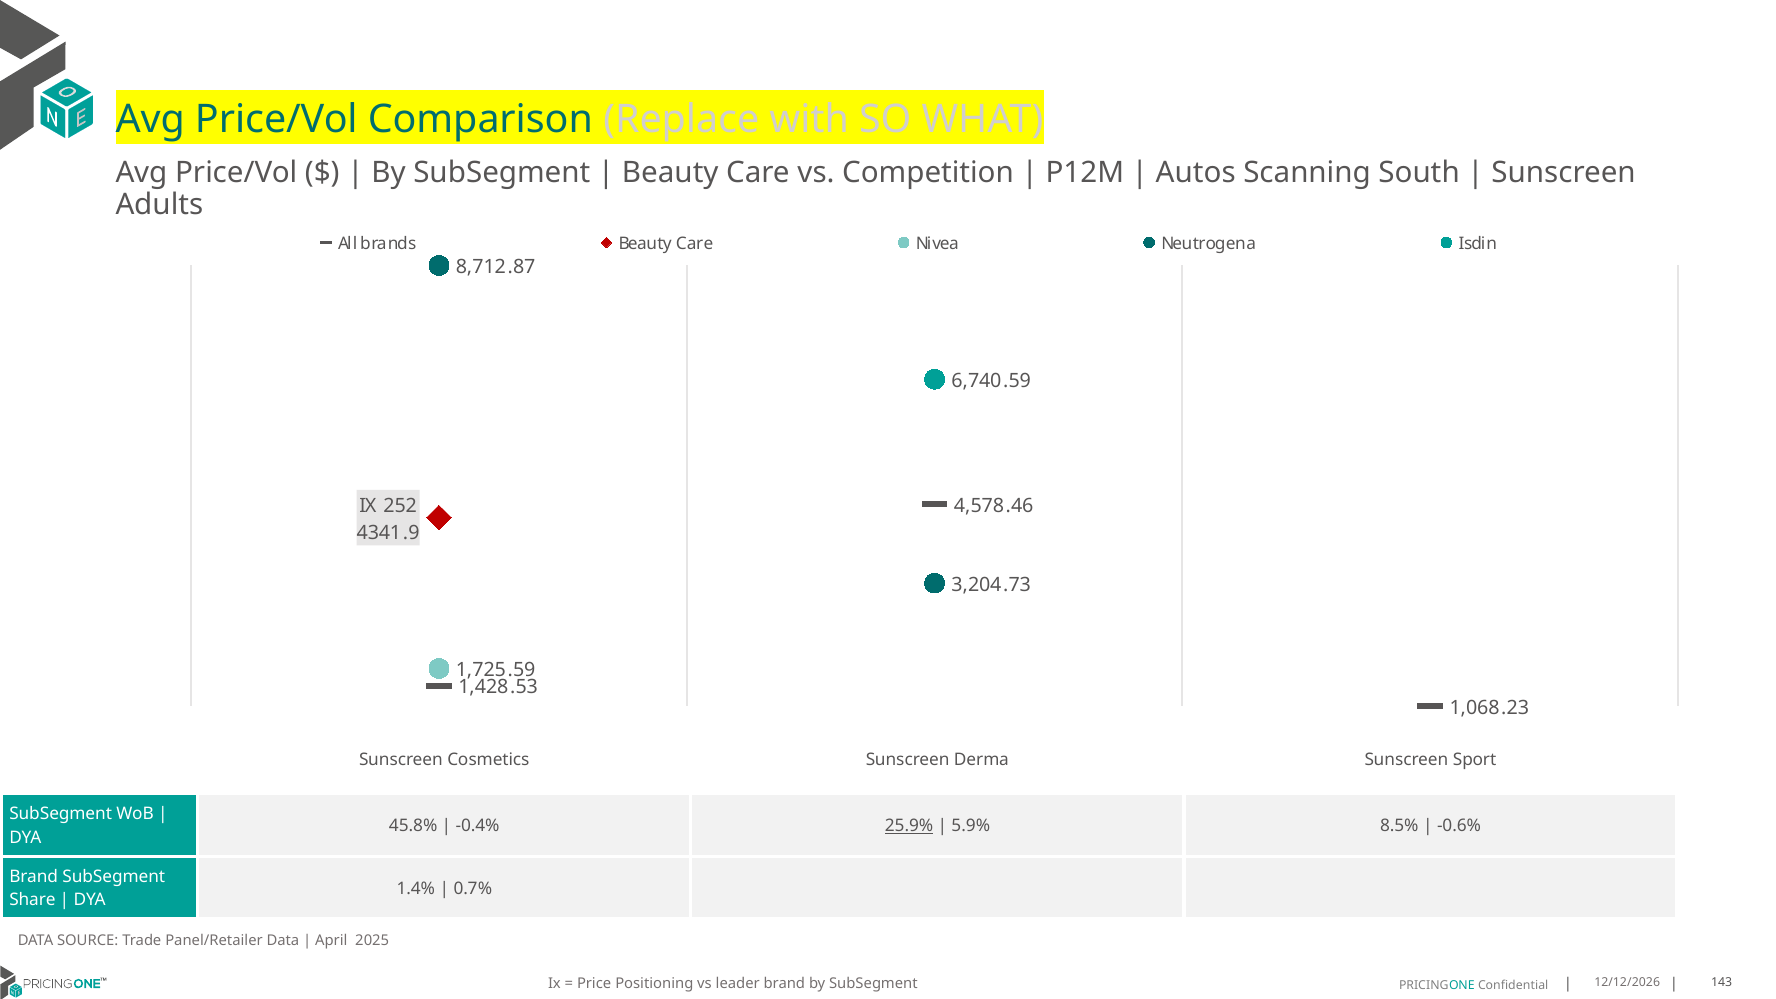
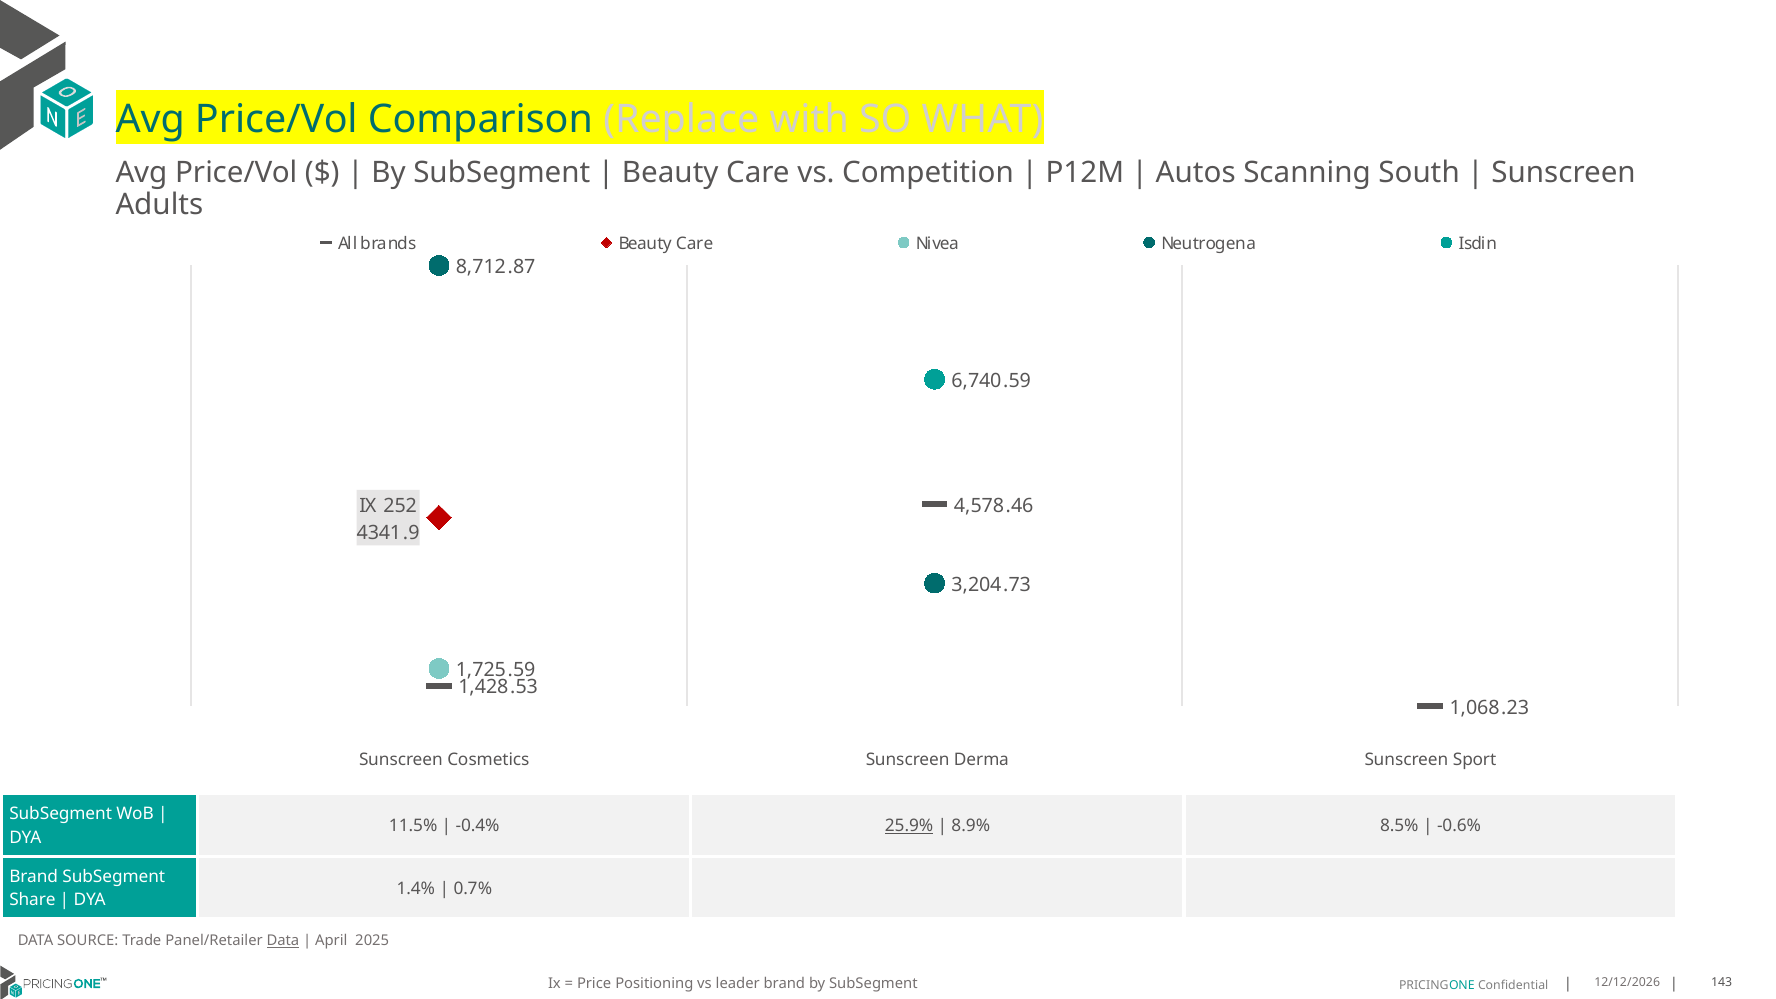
45.8%: 45.8% -> 11.5%
5.9%: 5.9% -> 8.9%
Data at (283, 941) underline: none -> present
